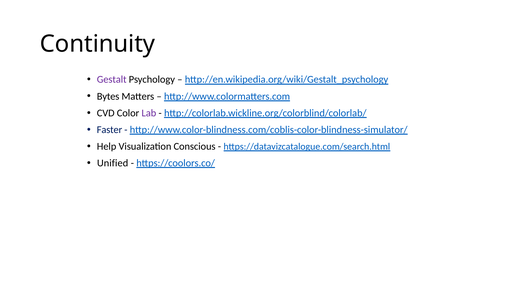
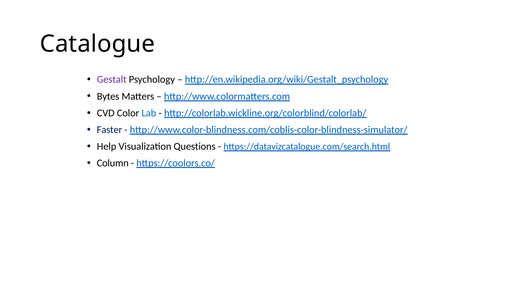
Continuity: Continuity -> Catalogue
Lab colour: purple -> blue
Conscious: Conscious -> Questions
Unified: Unified -> Column
